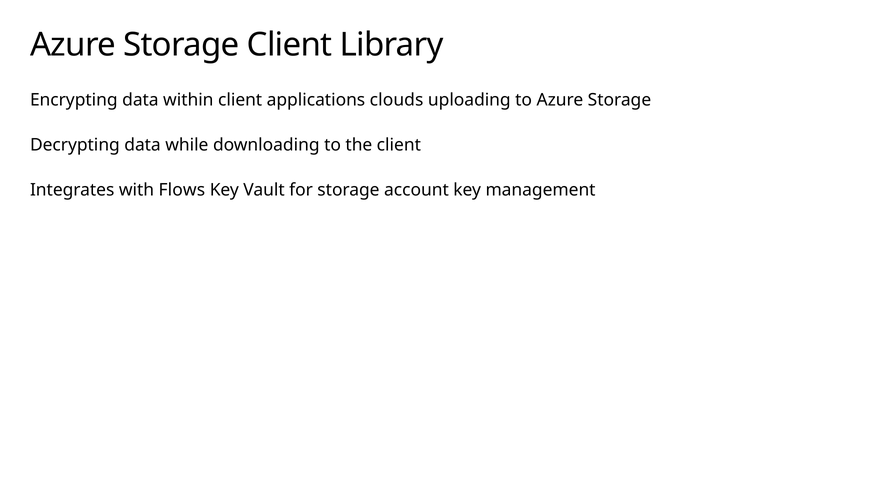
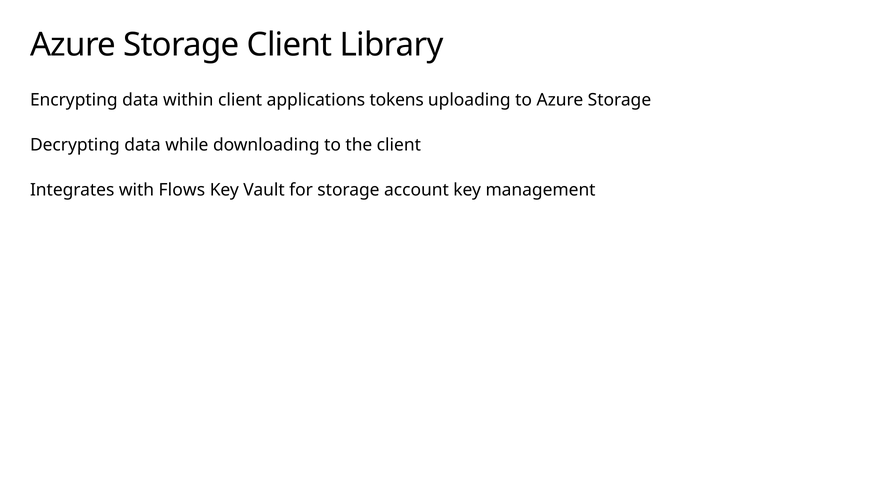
clouds: clouds -> tokens
